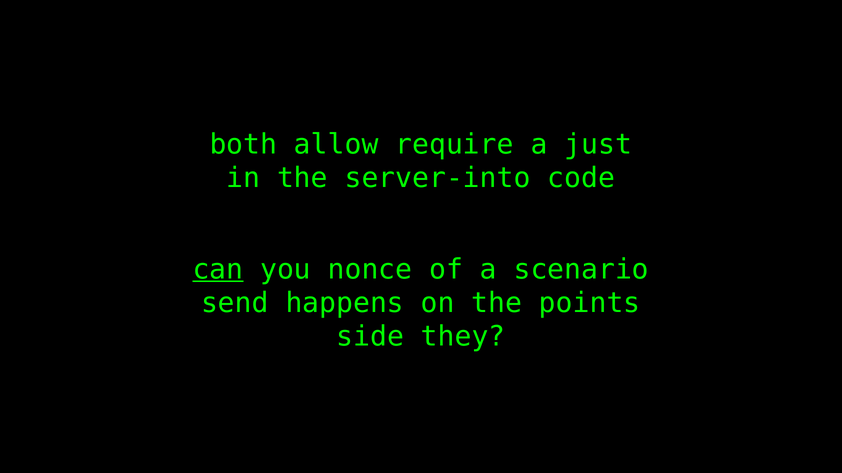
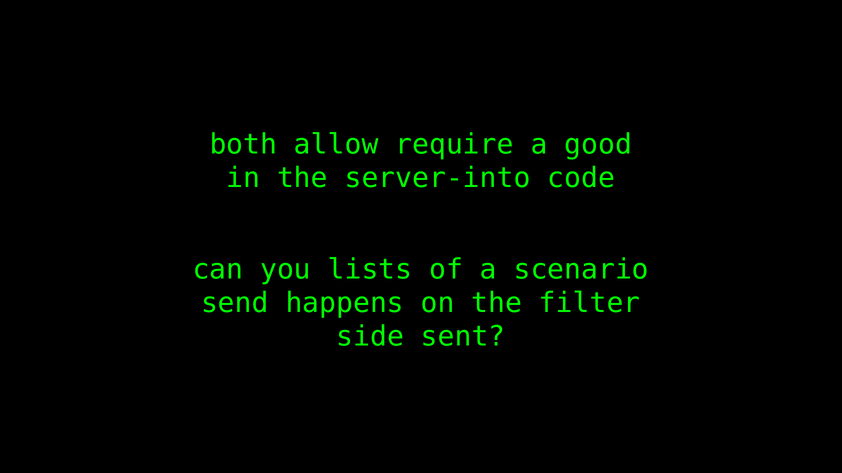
just: just -> good
can underline: present -> none
nonce: nonce -> lists
points: points -> filter
they: they -> sent
